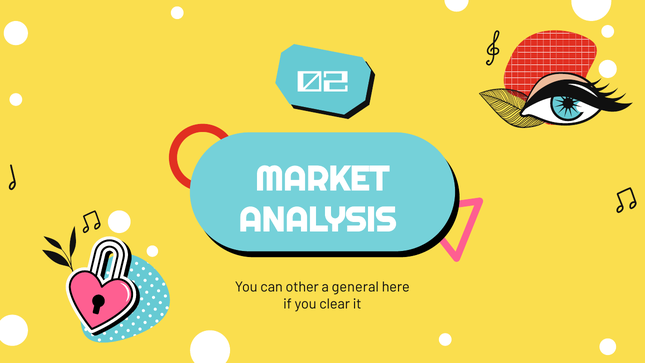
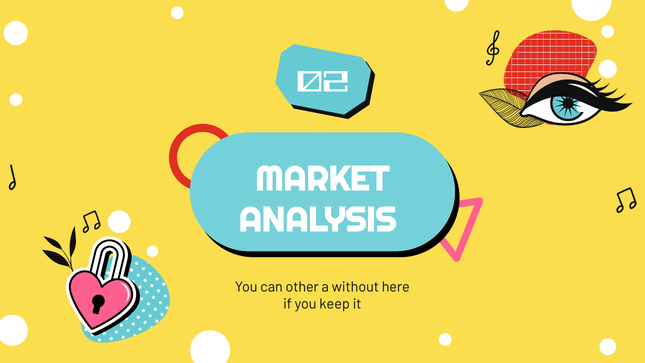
general: general -> without
clear: clear -> keep
